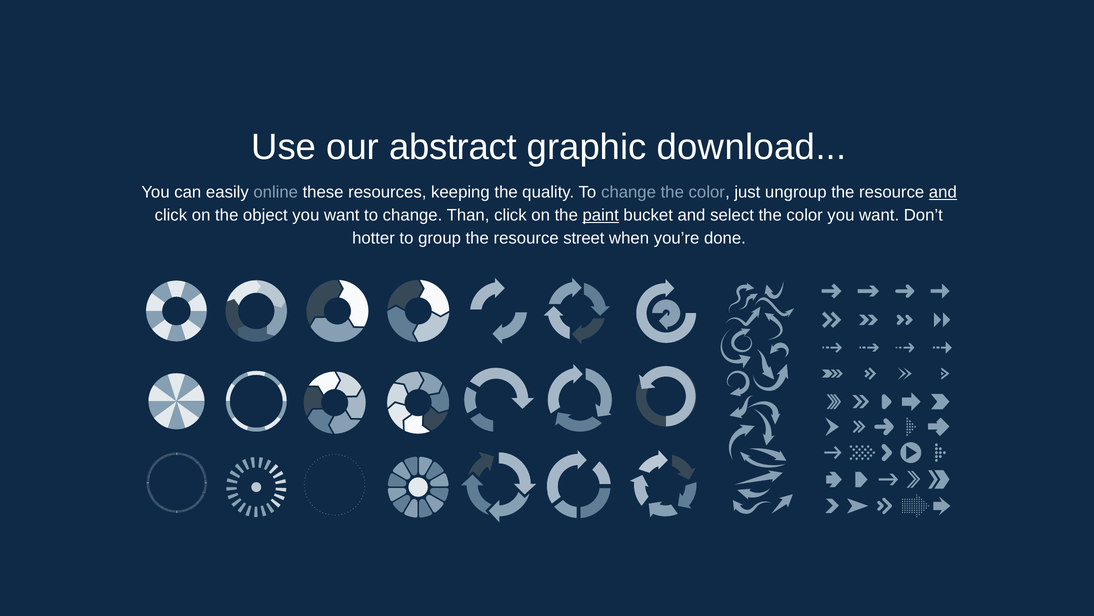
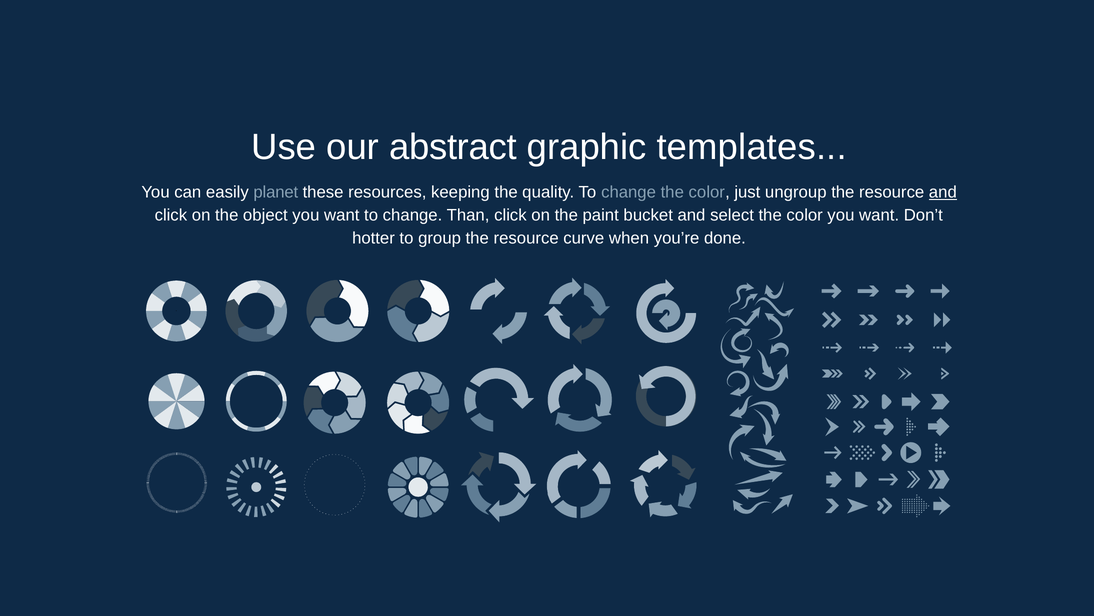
download: download -> templates
online: online -> planet
paint underline: present -> none
street: street -> curve
